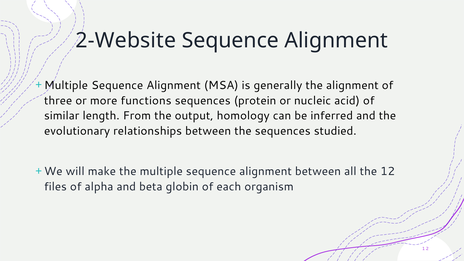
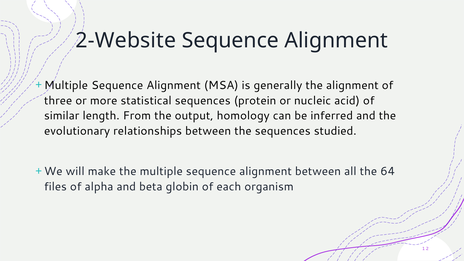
functions: functions -> statistical
the 12: 12 -> 64
